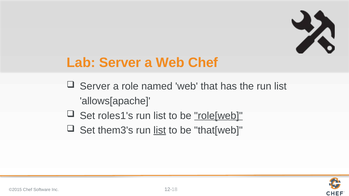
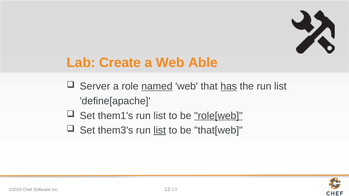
Lab Server: Server -> Create
Web Chef: Chef -> Able
named underline: none -> present
has underline: none -> present
allows[apache: allows[apache -> define[apache
roles1's: roles1's -> them1's
